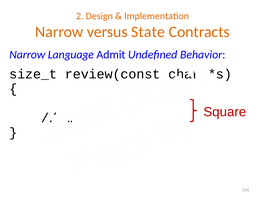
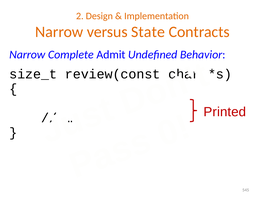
Language: Language -> Complete
Square: Square -> Printed
